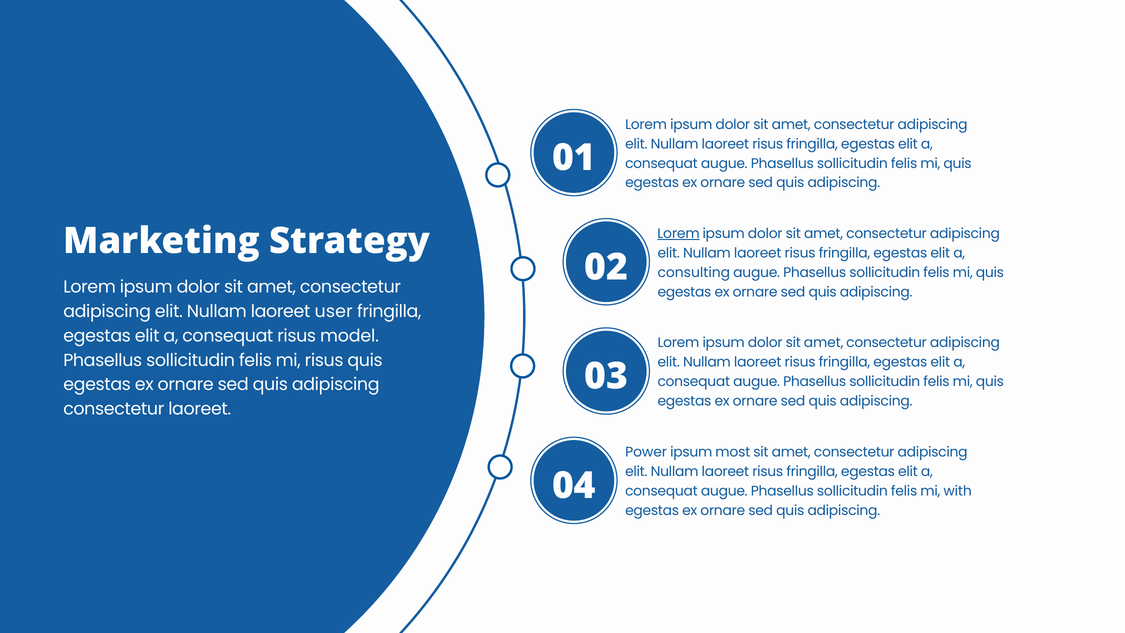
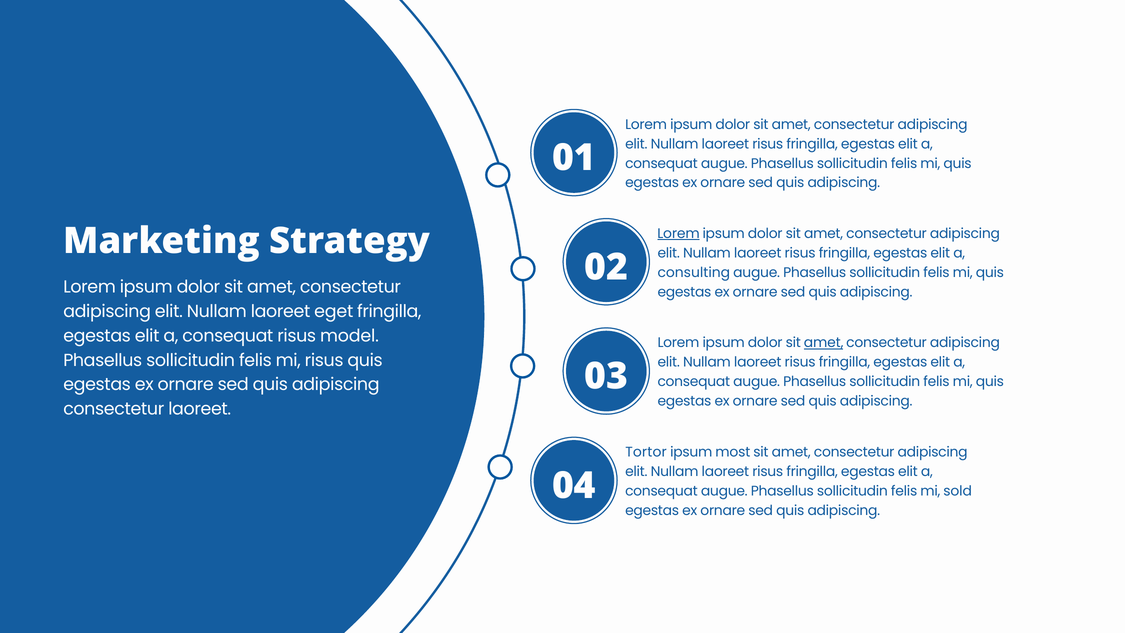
user: user -> eget
amet at (824, 343) underline: none -> present
Power: Power -> Tortor
with: with -> sold
